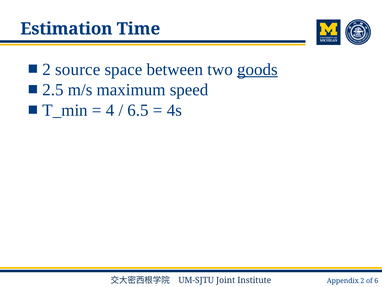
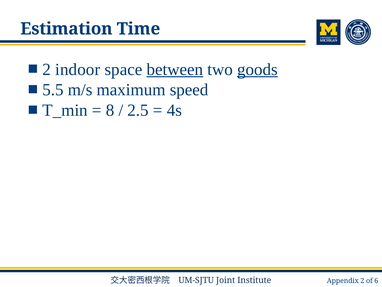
source: source -> indoor
between underline: none -> present
2.5: 2.5 -> 5.5
4: 4 -> 8
6.5: 6.5 -> 2.5
